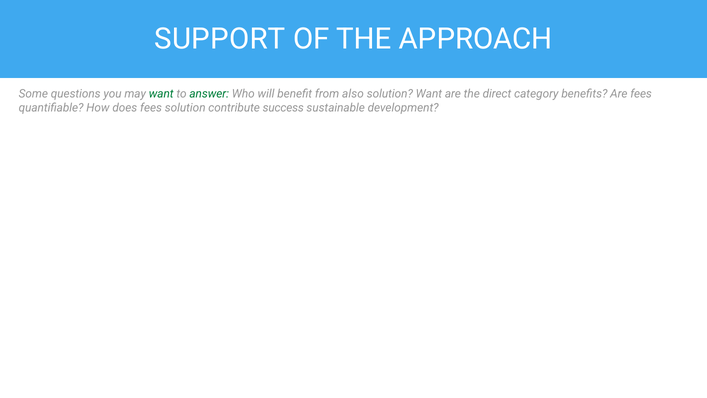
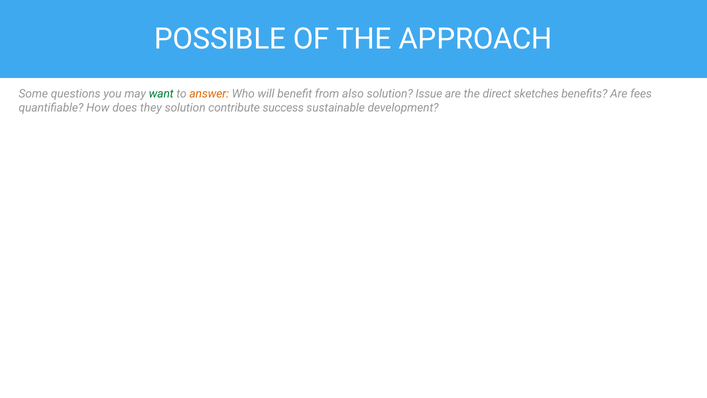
SUPPORT: SUPPORT -> POSSIBLE
answer colour: green -> orange
solution Want: Want -> Issue
category: category -> sketches
does fees: fees -> they
